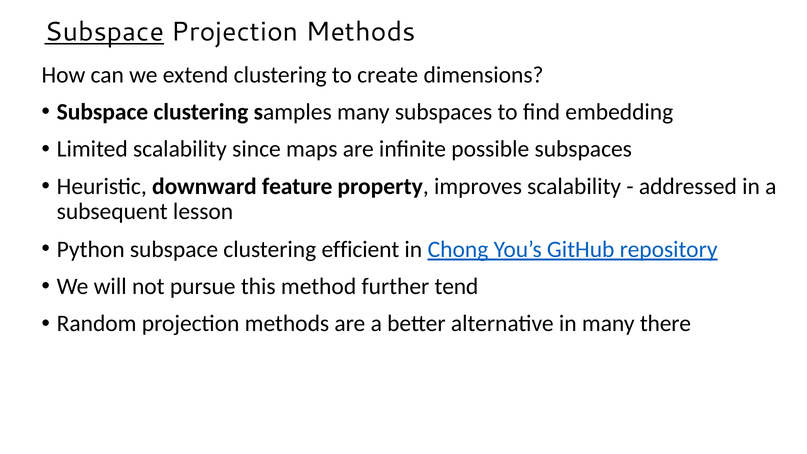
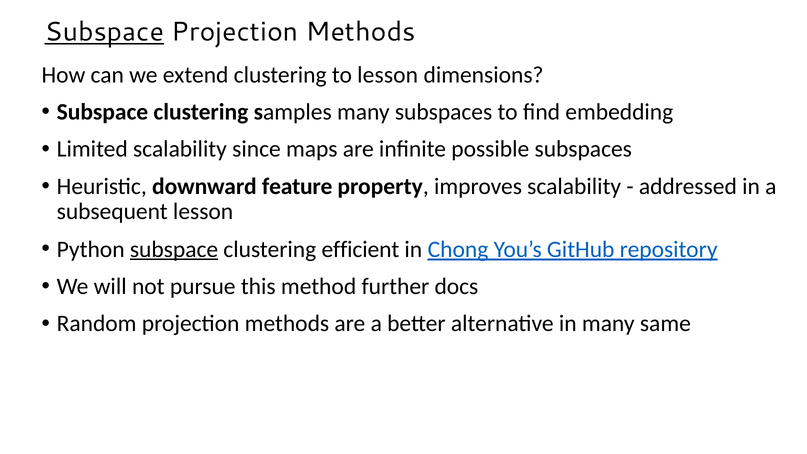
to create: create -> lesson
subspace at (174, 249) underline: none -> present
tend: tend -> docs
there: there -> same
